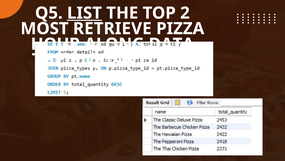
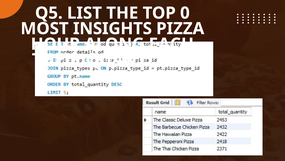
LIST underline: present -> none
2: 2 -> 0
RETRIEVE: RETRIEVE -> INSIGHTS
DATA: DATA -> EACH
